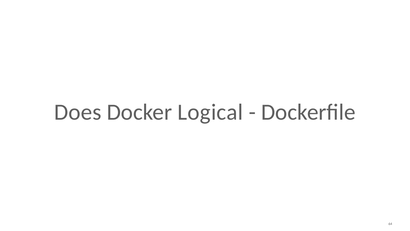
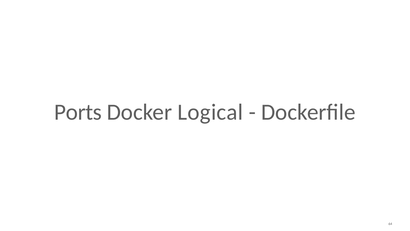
Does: Does -> Ports
